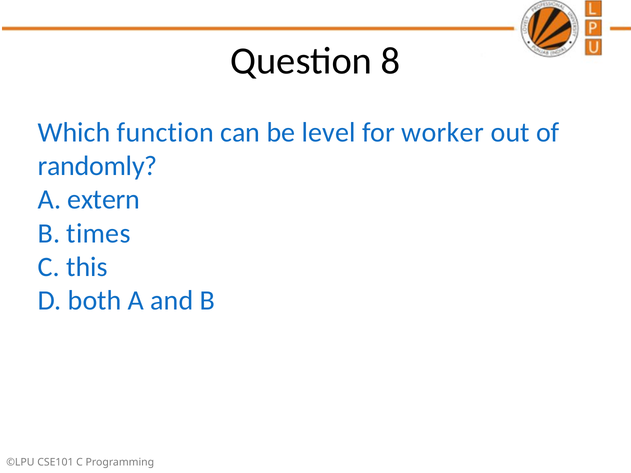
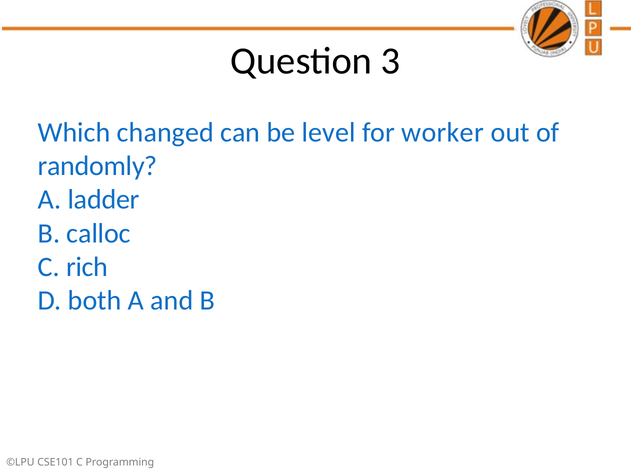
8: 8 -> 3
function: function -> changed
extern: extern -> ladder
times: times -> calloc
this: this -> rich
